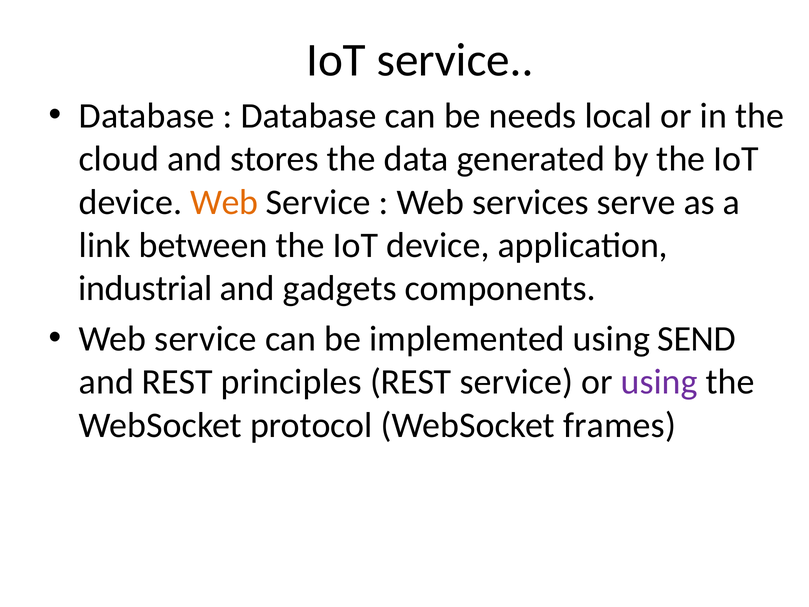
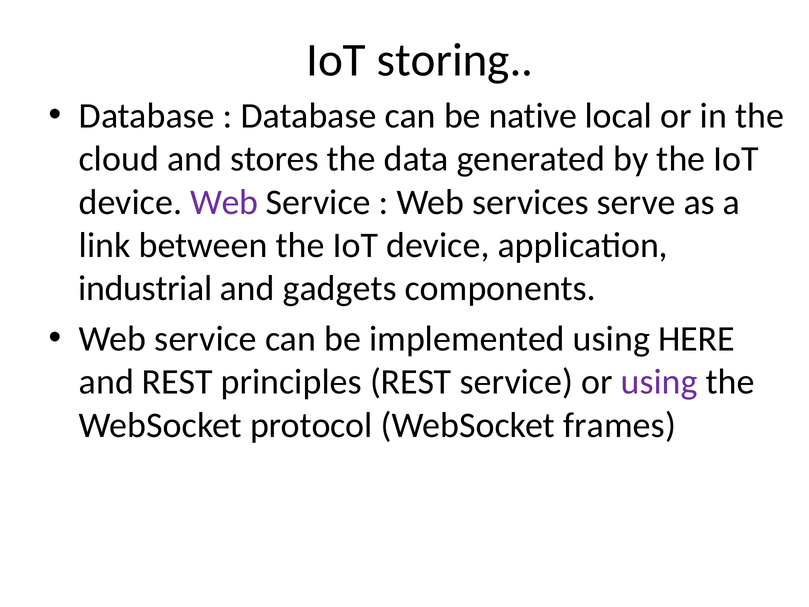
IoT service: service -> storing
needs: needs -> native
Web at (224, 202) colour: orange -> purple
SEND: SEND -> HERE
